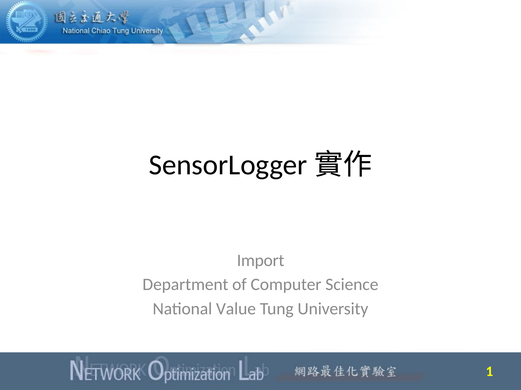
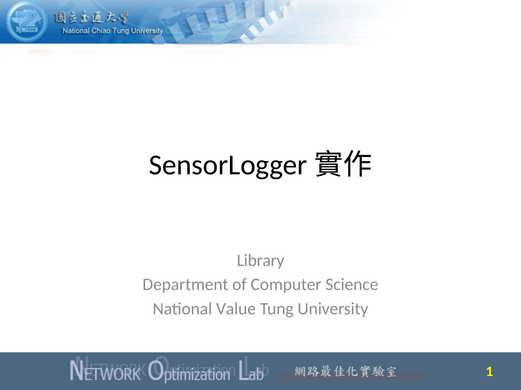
Import: Import -> Library
